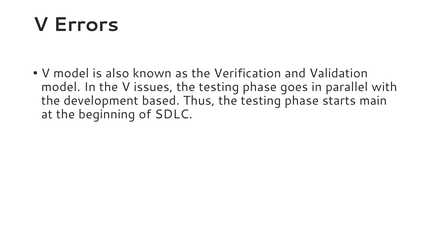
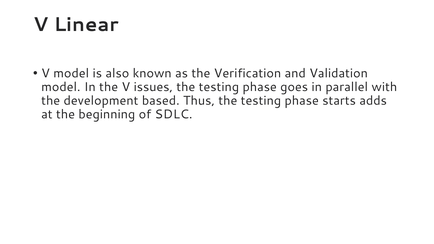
Errors: Errors -> Linear
main: main -> adds
